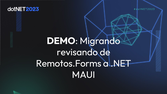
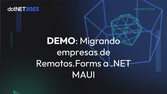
revisando: revisando -> empresas
